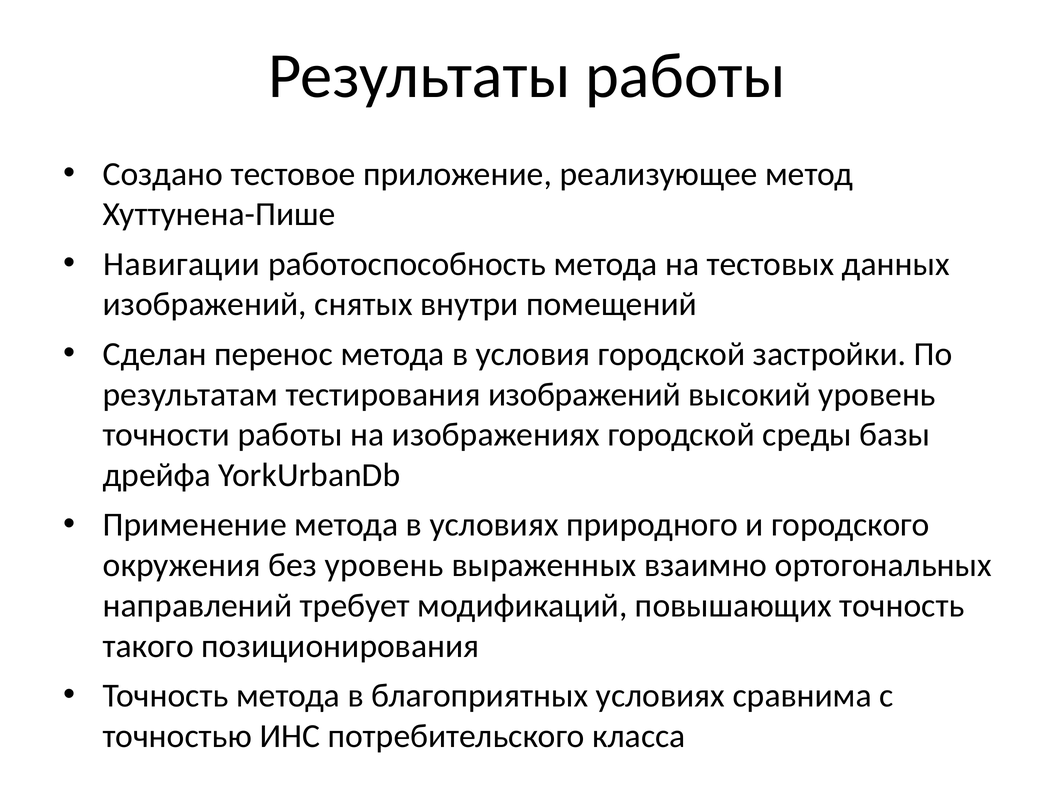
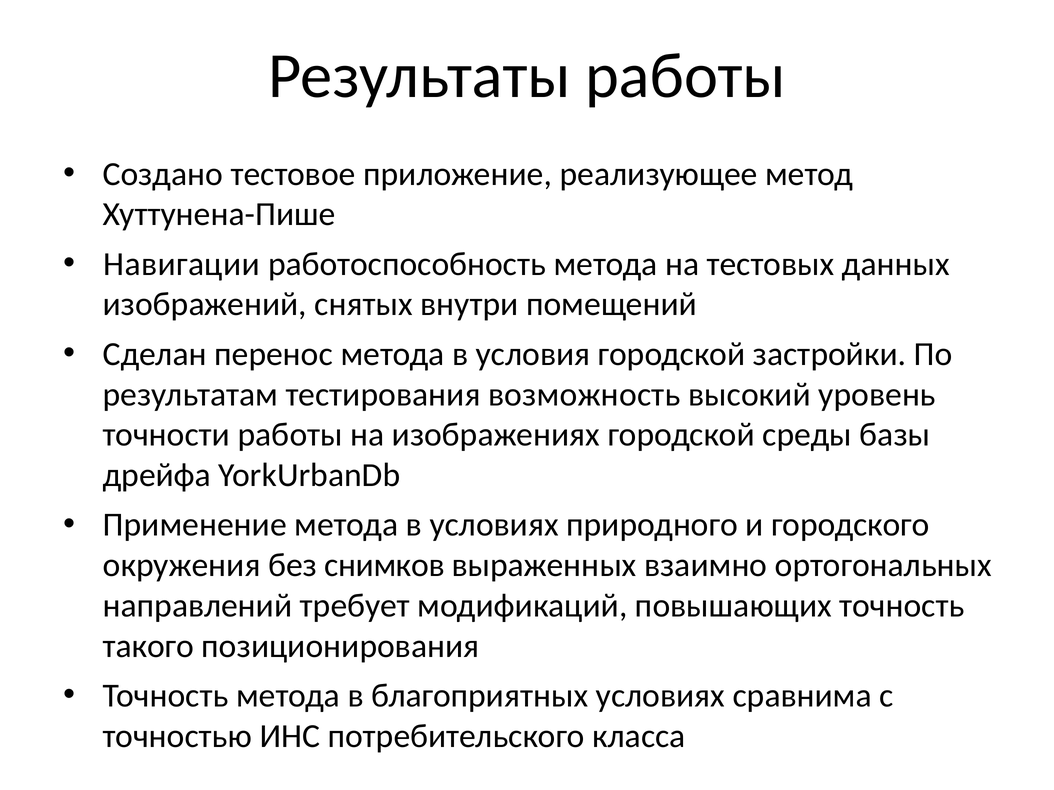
тестирования изображений: изображений -> возможность
без уровень: уровень -> снимков
